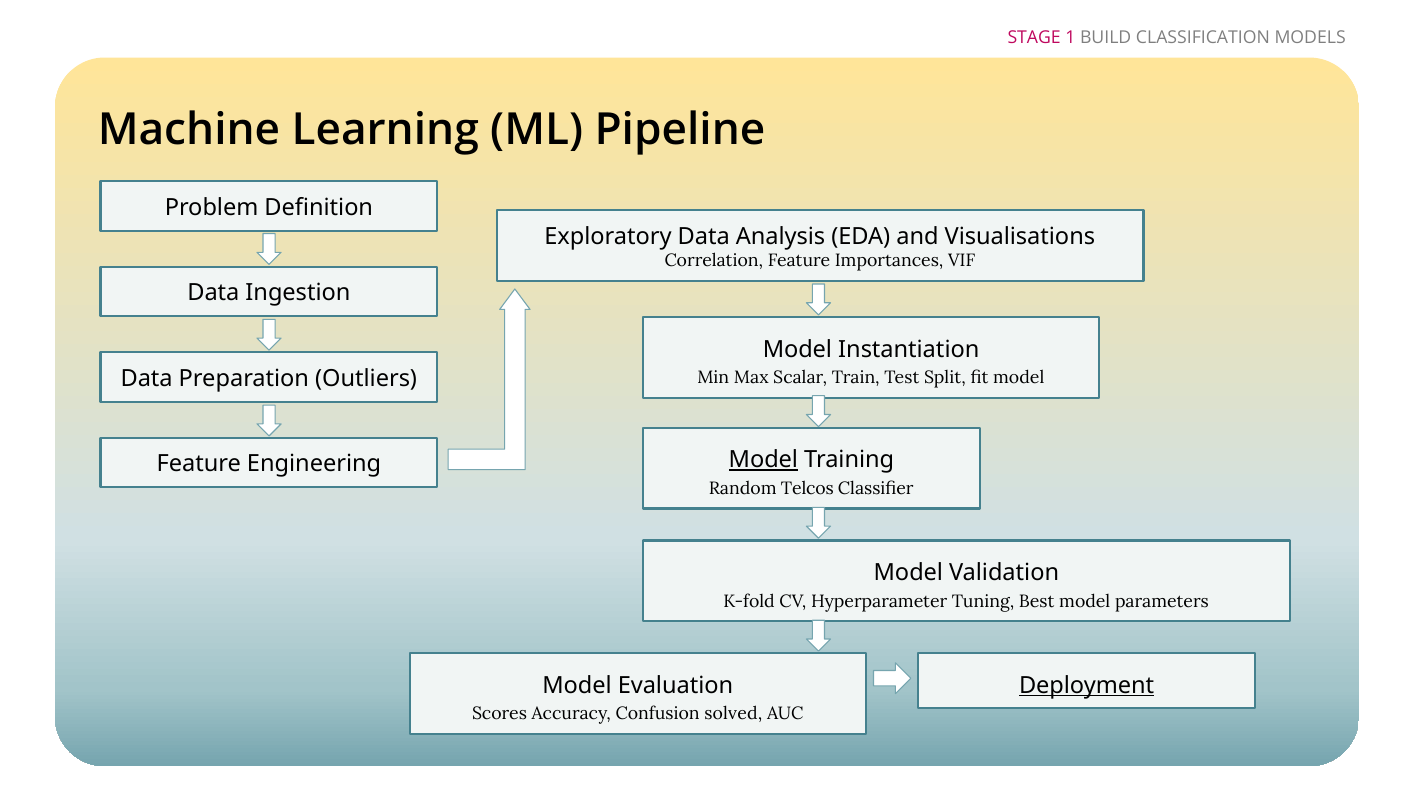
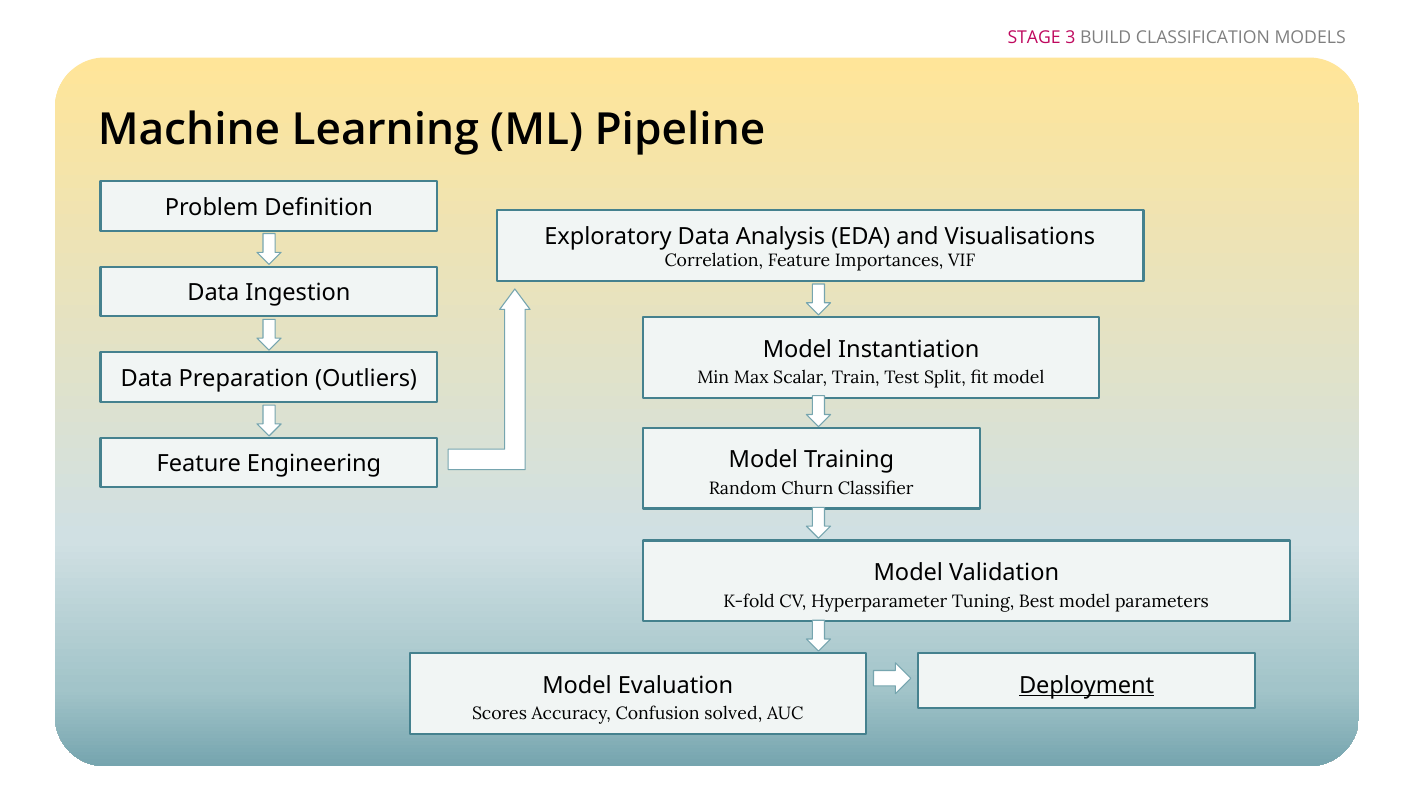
1: 1 -> 3
Model at (763, 460) underline: present -> none
Telcos: Telcos -> Churn
